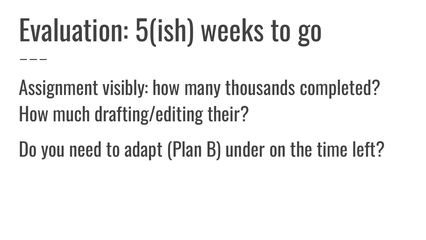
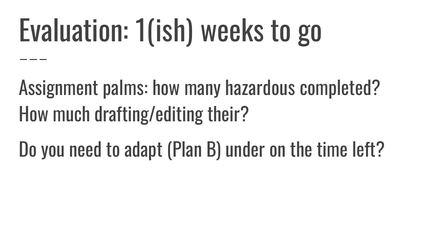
5(ish: 5(ish -> 1(ish
visibly: visibly -> palms
thousands: thousands -> hazardous
